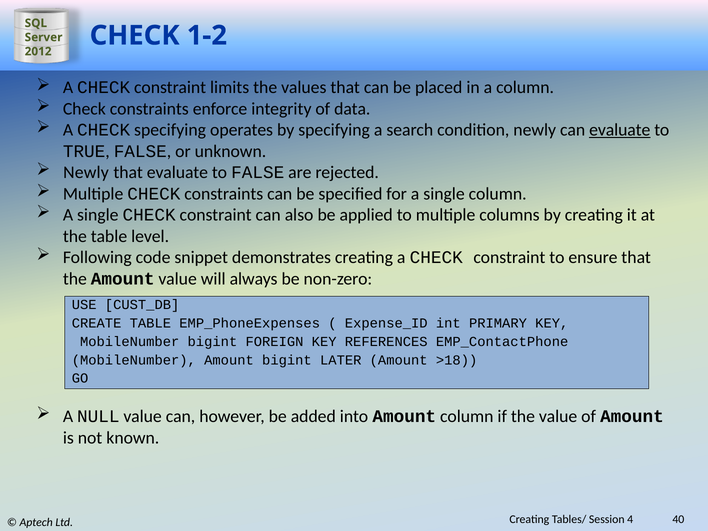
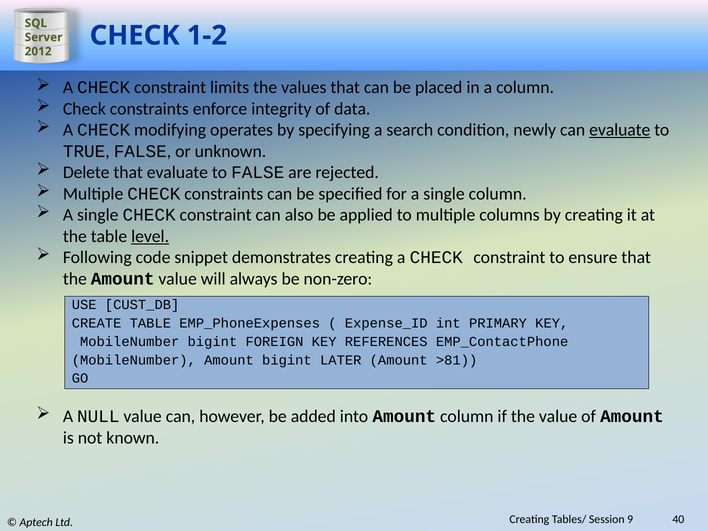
CHECK specifying: specifying -> modifying
Newly at (86, 173): Newly -> Delete
level underline: none -> present
>18: >18 -> >81
4: 4 -> 9
